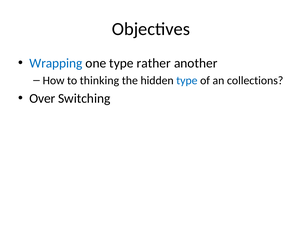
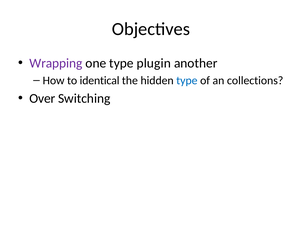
Wrapping colour: blue -> purple
rather: rather -> plugin
thinking: thinking -> identical
